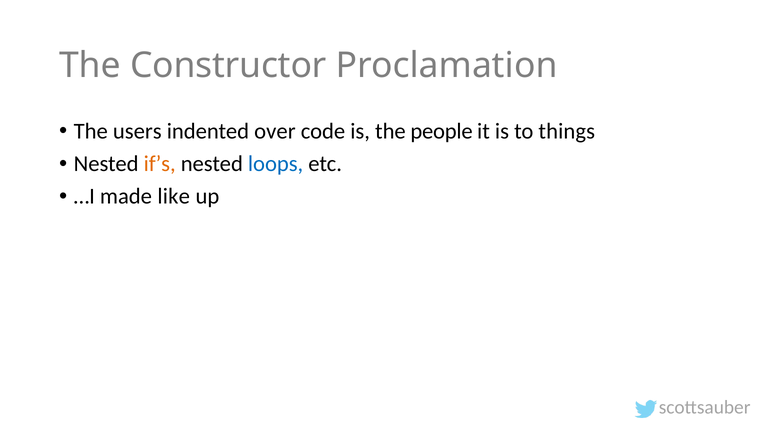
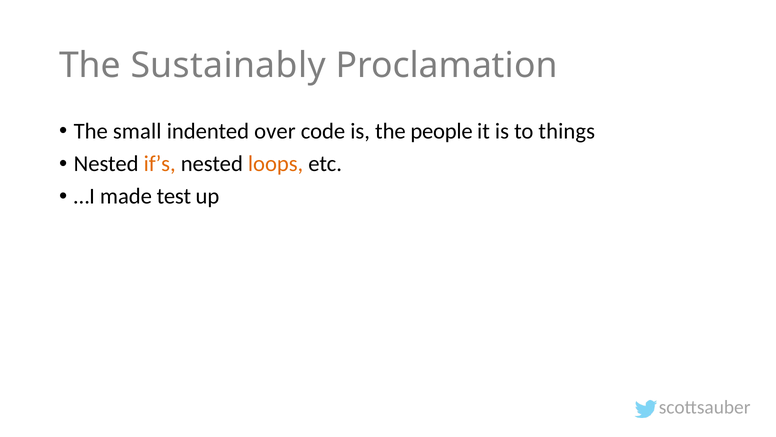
Constructor: Constructor -> Sustainably
users: users -> small
loops colour: blue -> orange
like: like -> test
